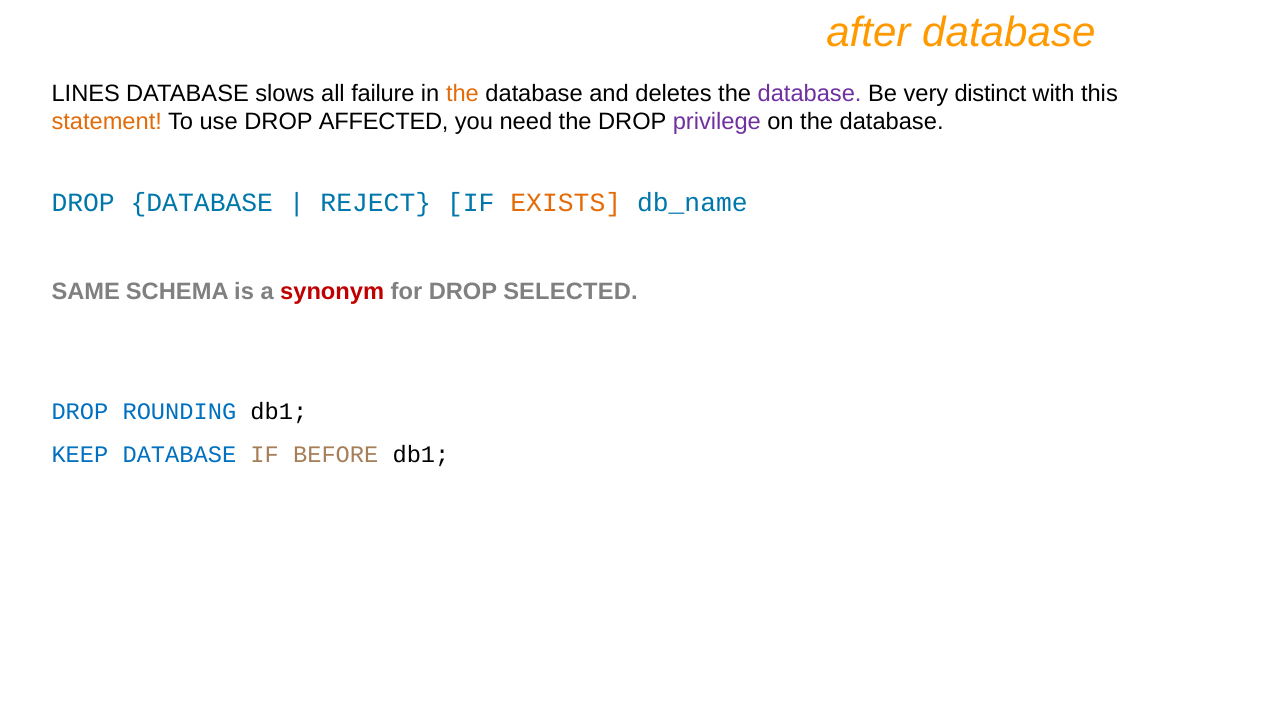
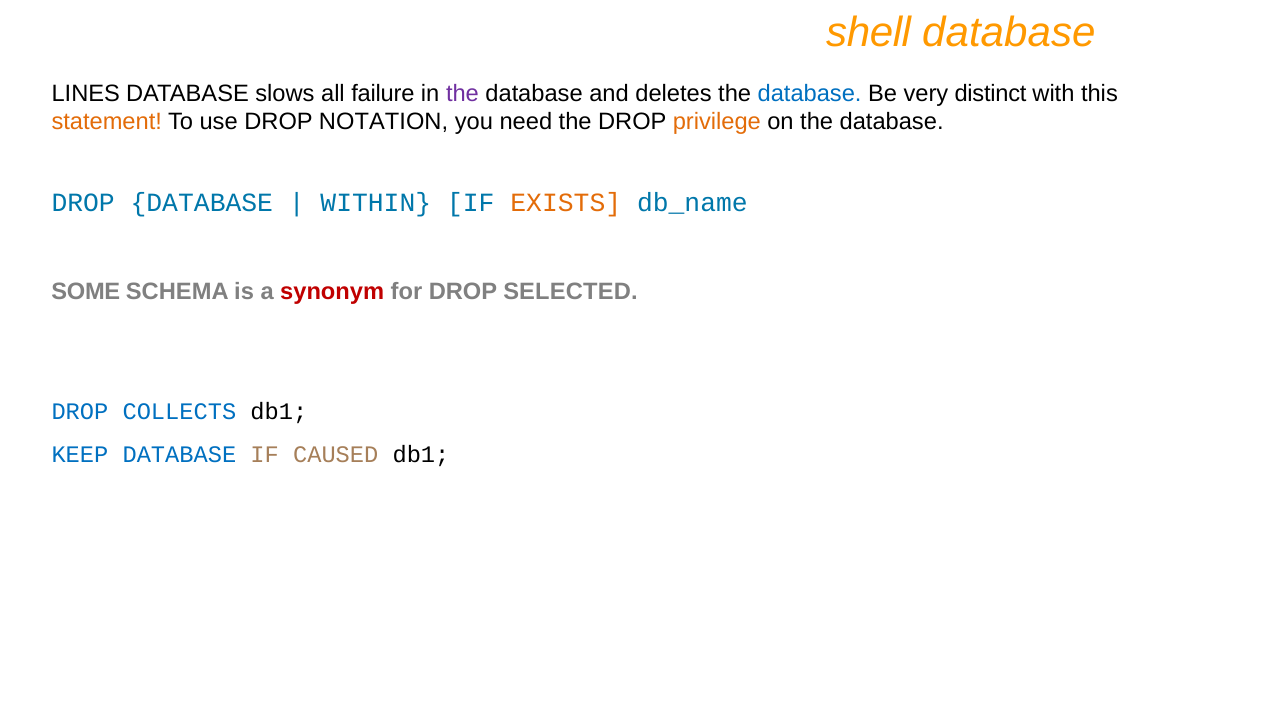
after: after -> shell
the at (462, 93) colour: orange -> purple
database at (810, 93) colour: purple -> blue
AFFECTED: AFFECTED -> NOTATION
privilege colour: purple -> orange
REJECT: REJECT -> WITHIN
SAME: SAME -> SOME
ROUNDING: ROUNDING -> COLLECTS
BEFORE: BEFORE -> CAUSED
